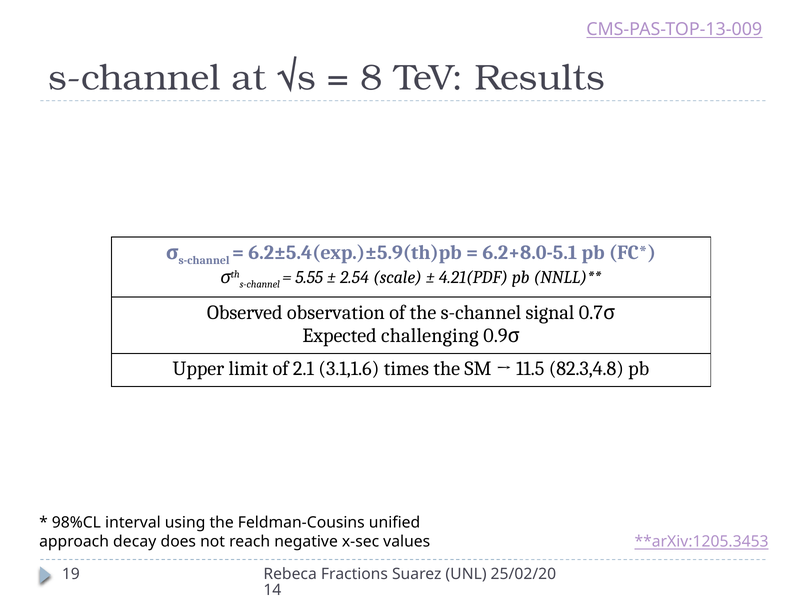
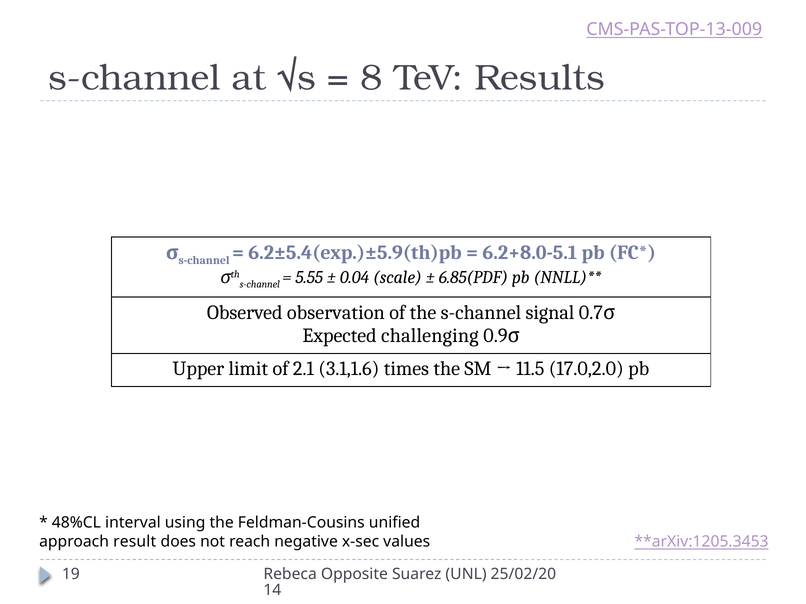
2.54: 2.54 -> 0.04
4.21(PDF: 4.21(PDF -> 6.85(PDF
82.3,4.8: 82.3,4.8 -> 17.0,2.0
98%CL: 98%CL -> 48%CL
decay: decay -> result
Fractions: Fractions -> Opposite
